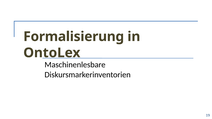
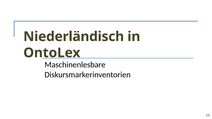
Formalisierung: Formalisierung -> Niederländisch
